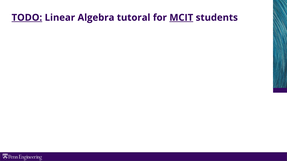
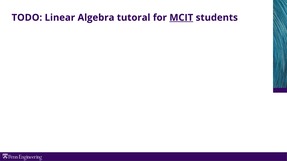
TODO underline: present -> none
